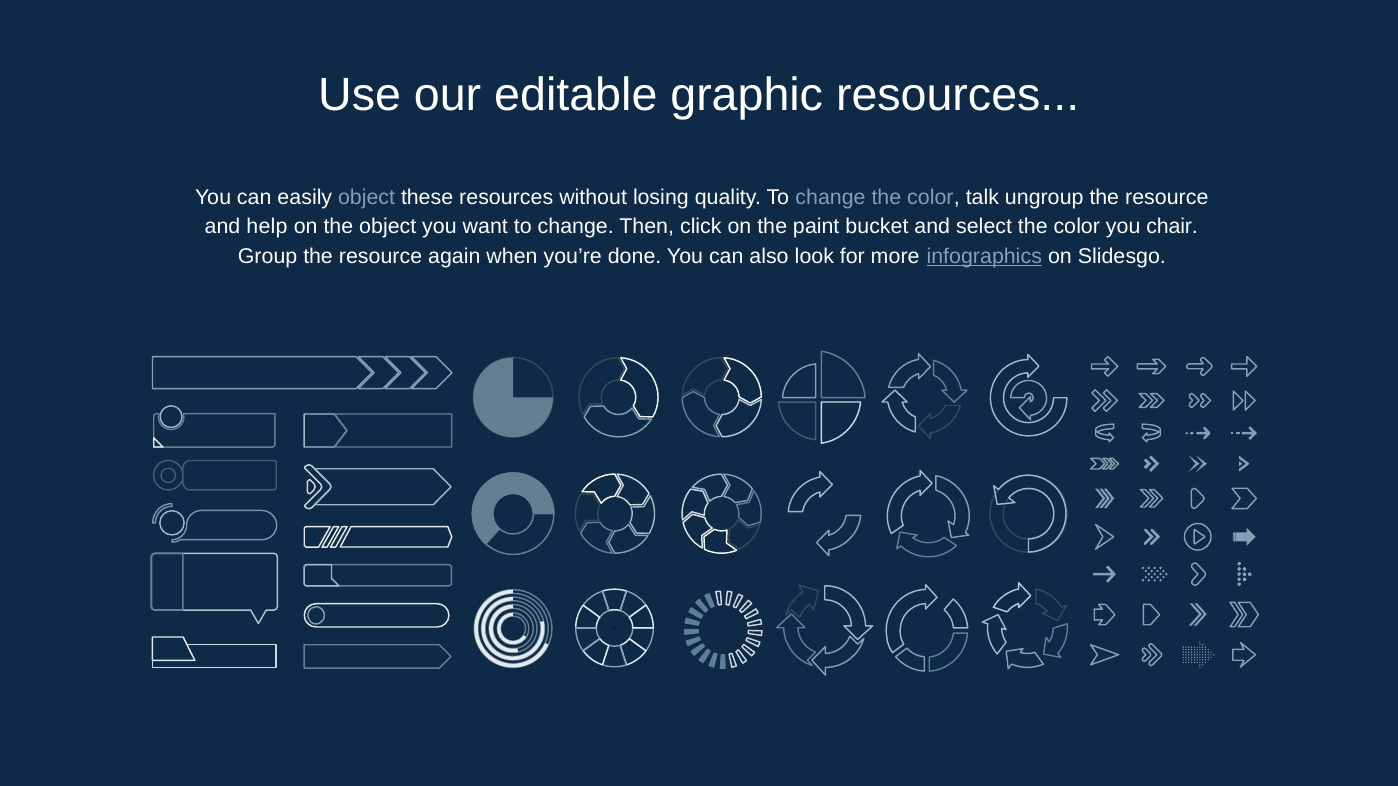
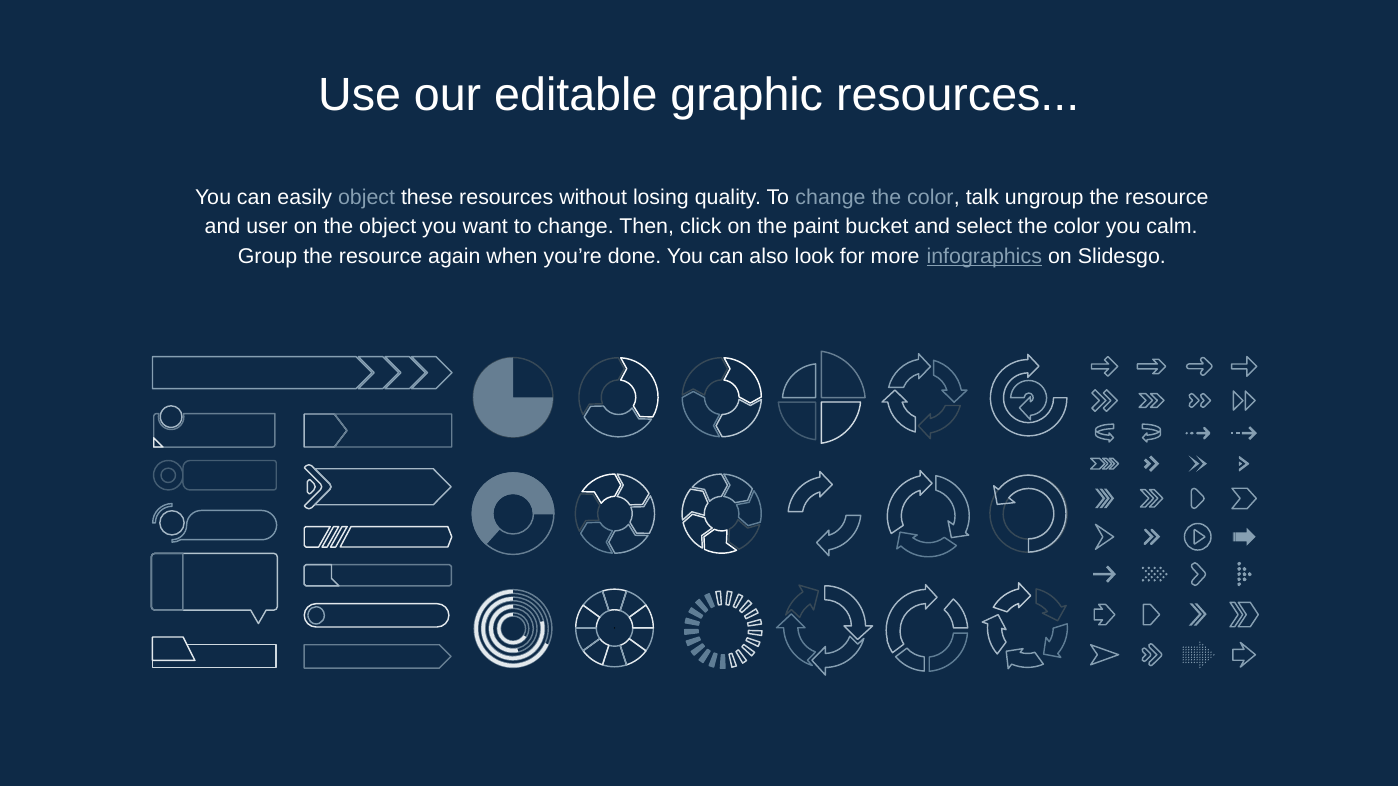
help: help -> user
chair: chair -> calm
